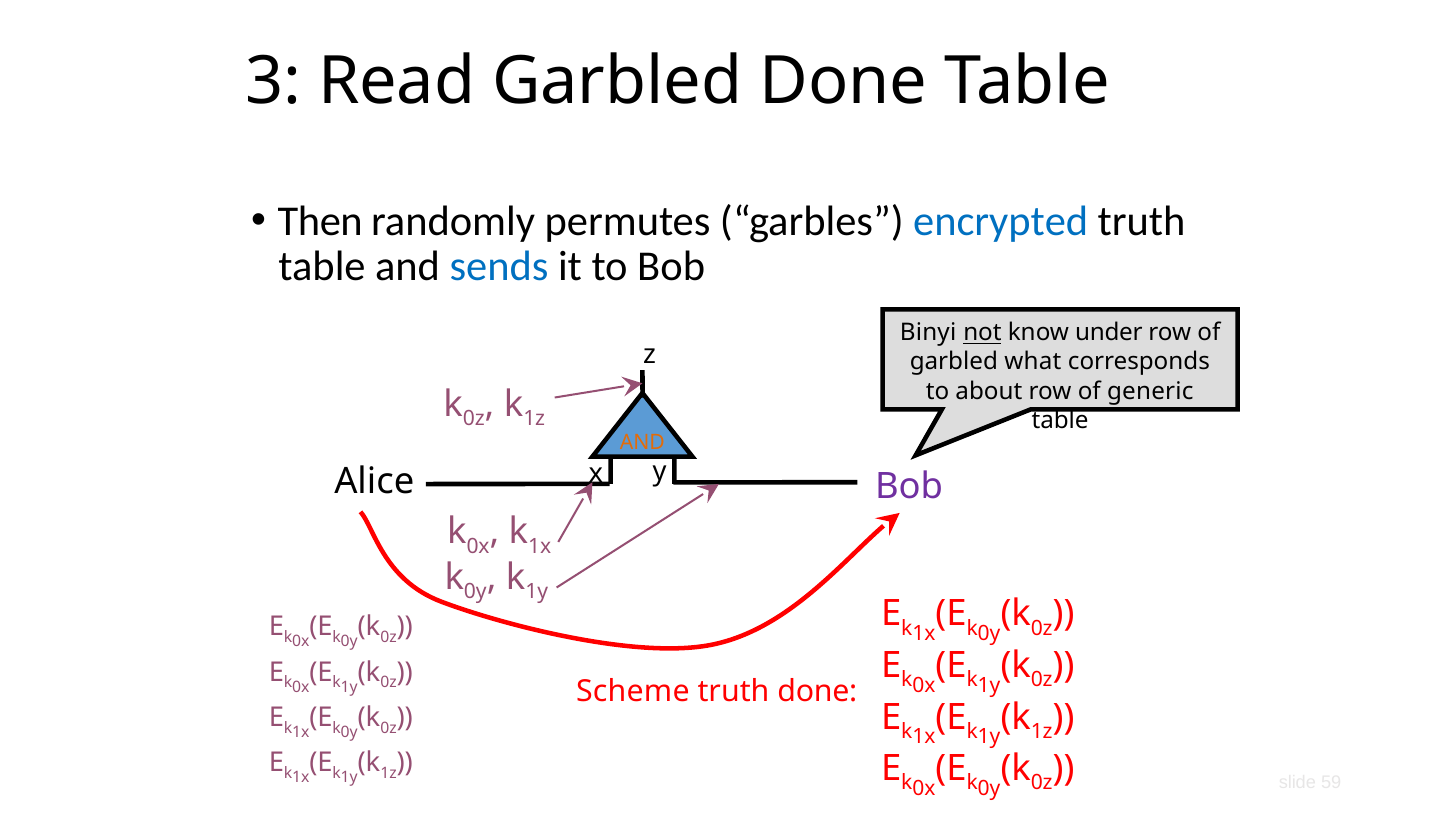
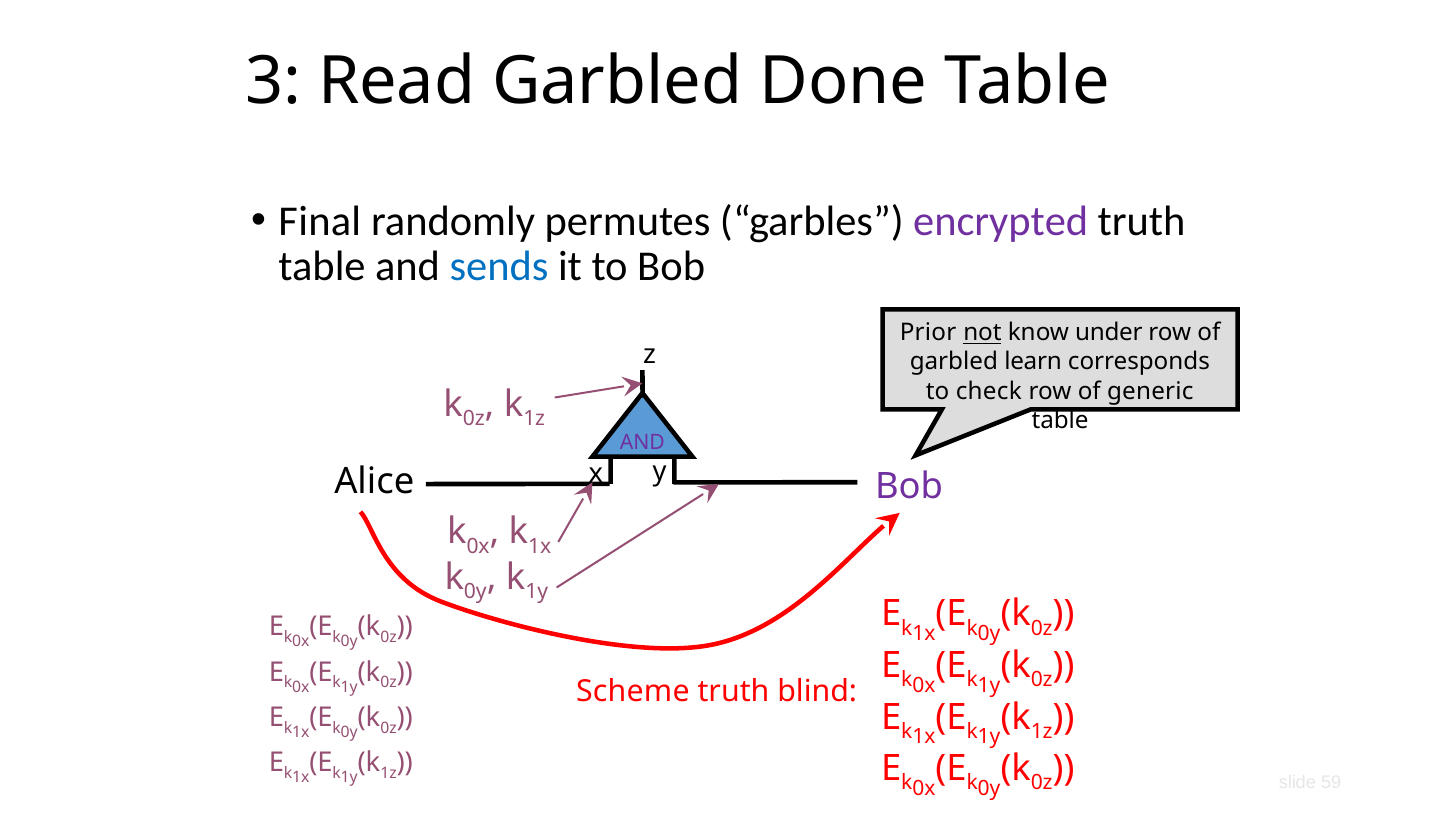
Then: Then -> Final
encrypted colour: blue -> purple
Binyi: Binyi -> Prior
what: what -> learn
about: about -> check
AND at (642, 442) colour: orange -> purple
truth done: done -> blind
